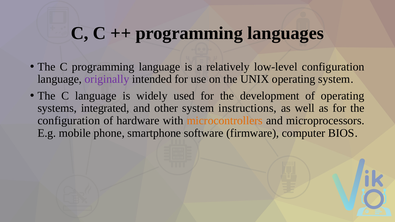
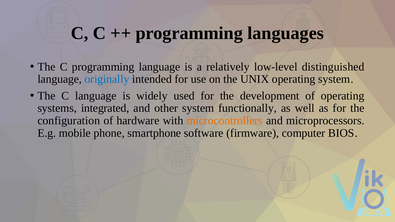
low-level configuration: configuration -> distinguished
originally colour: purple -> blue
instructions: instructions -> functionally
